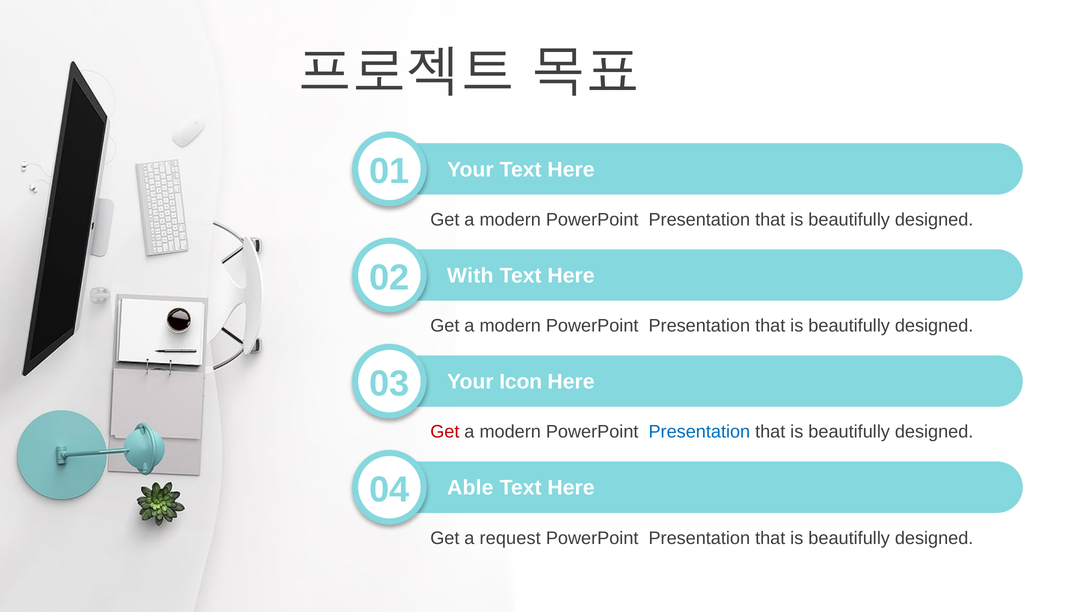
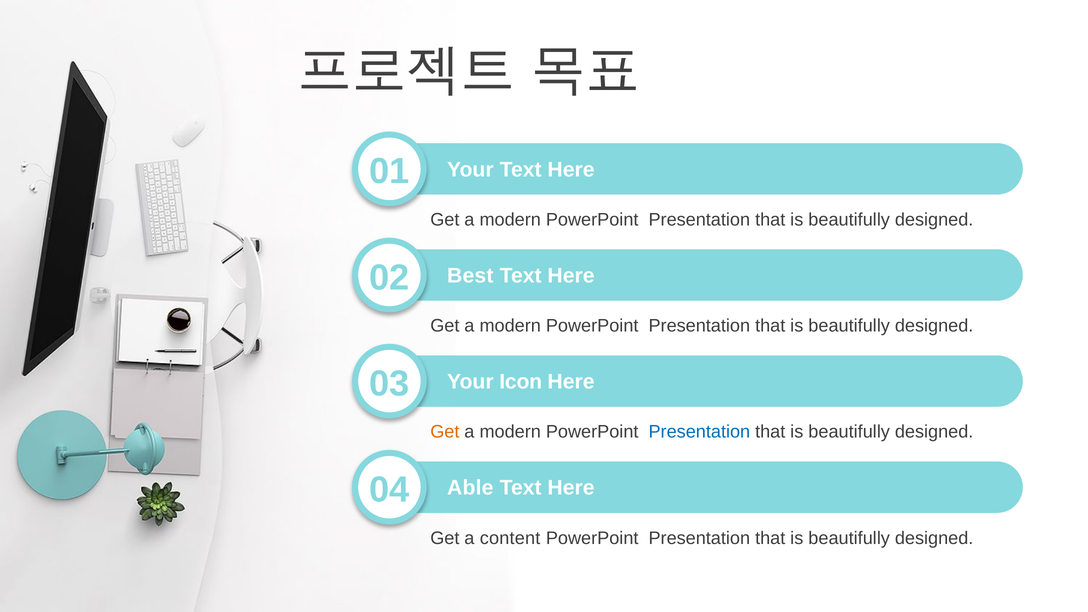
With: With -> Best
Get at (445, 432) colour: red -> orange
request: request -> content
